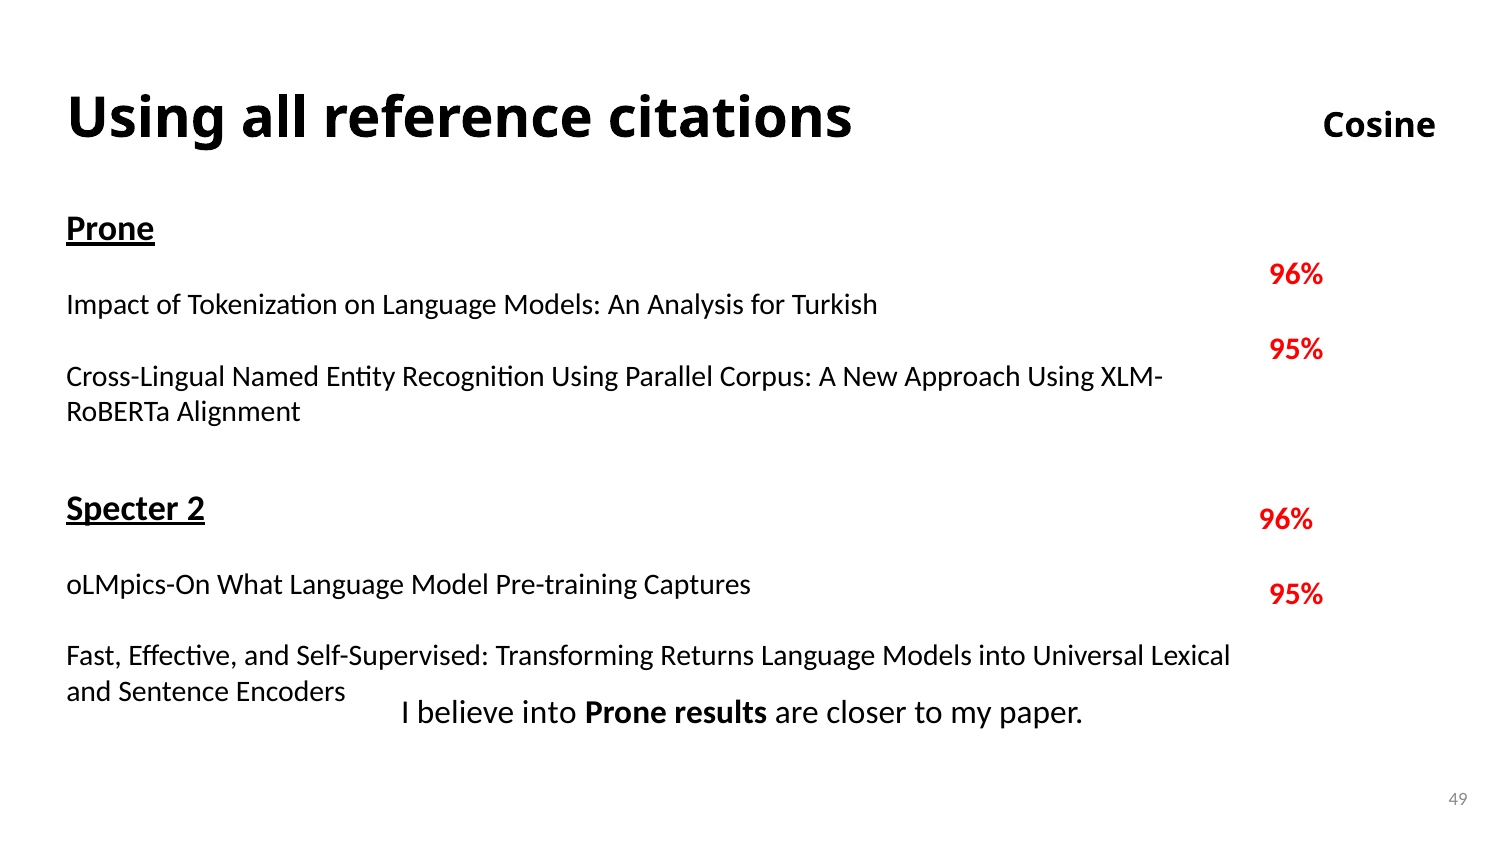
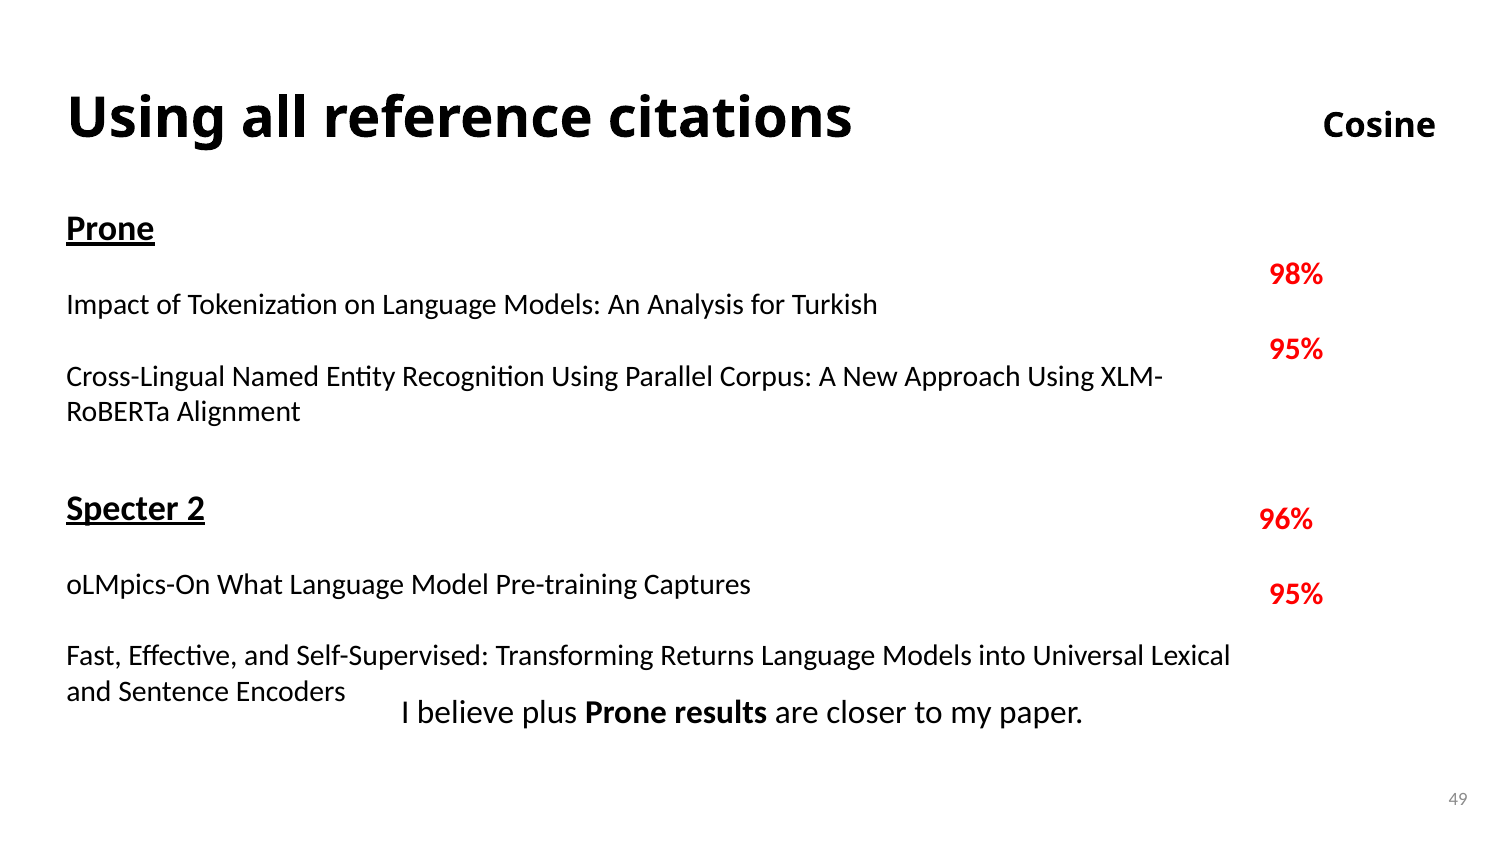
96% at (1296, 274): 96% -> 98%
believe into: into -> plus
